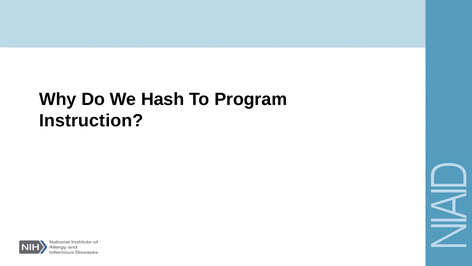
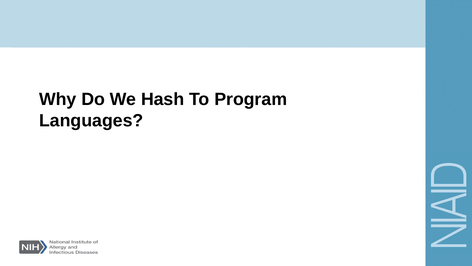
Instruction: Instruction -> Languages
